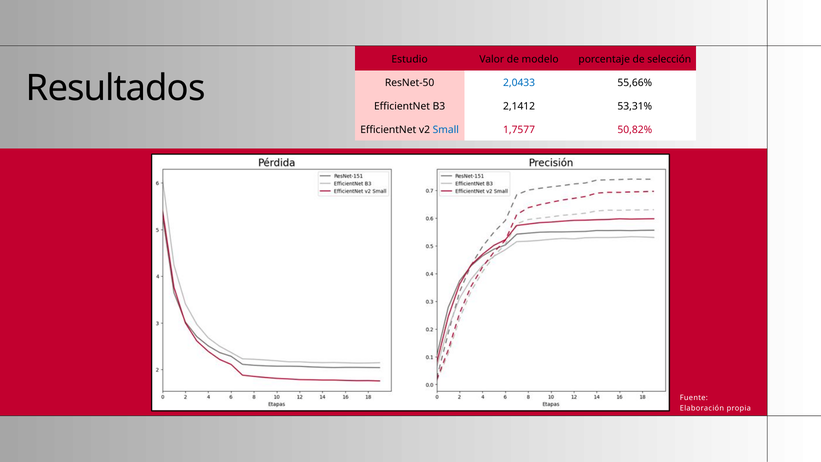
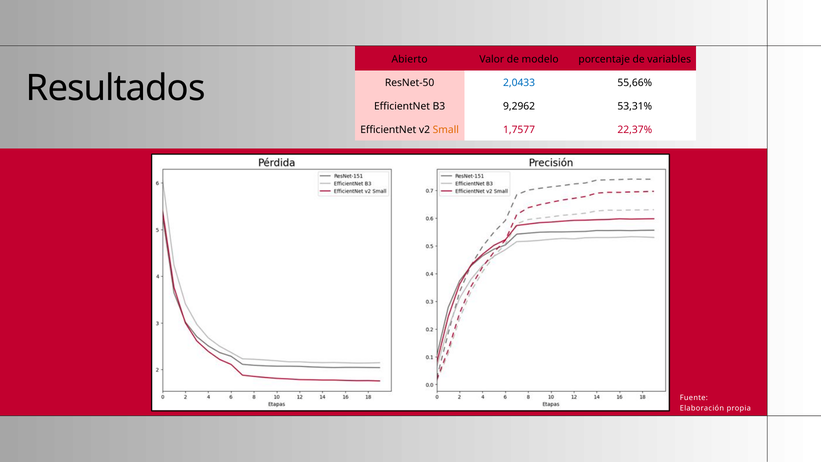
Estudio: Estudio -> Abierto
selección: selección -> variables
2,1412: 2,1412 -> 9,2962
Small colour: blue -> orange
50,82%: 50,82% -> 22,37%
